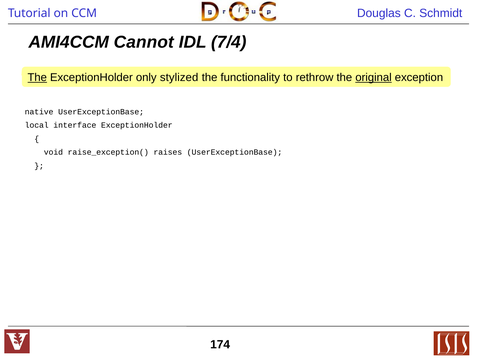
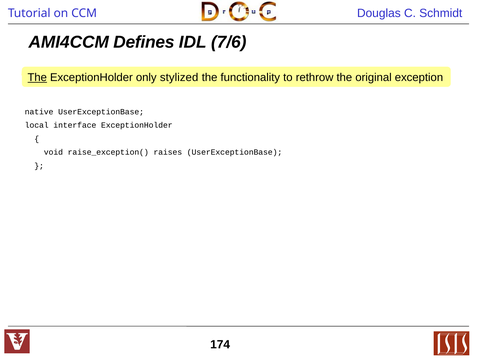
Cannot: Cannot -> Defines
7/4: 7/4 -> 7/6
original underline: present -> none
